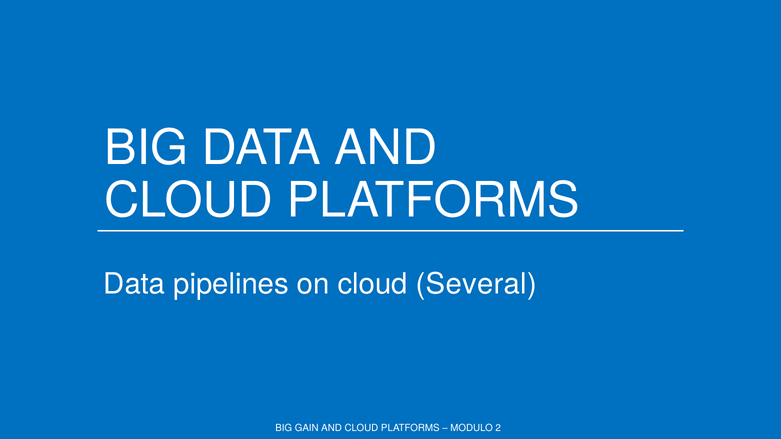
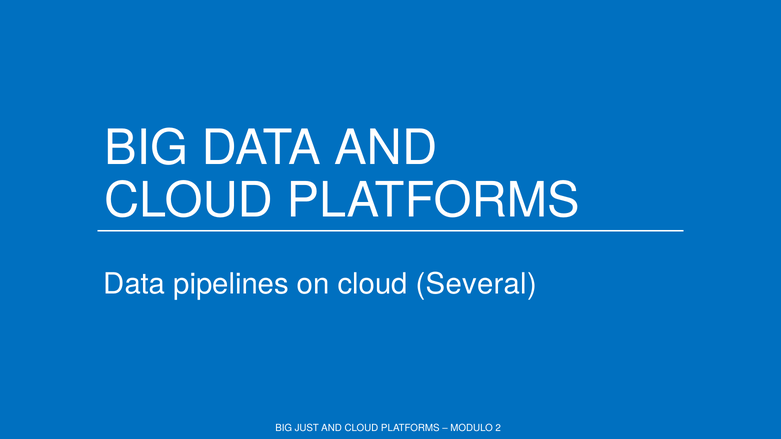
GAIN: GAIN -> JUST
